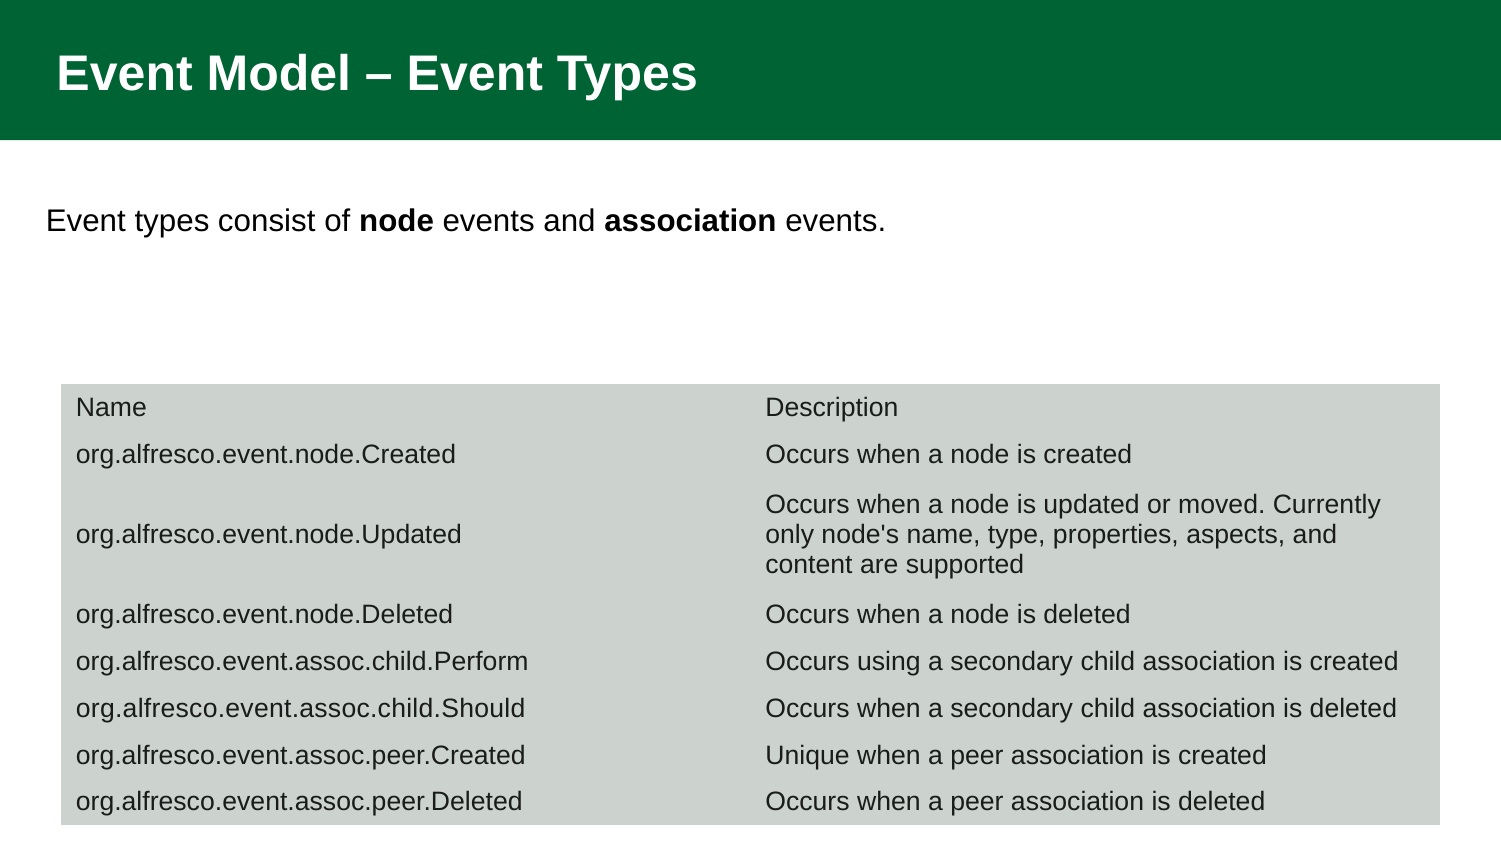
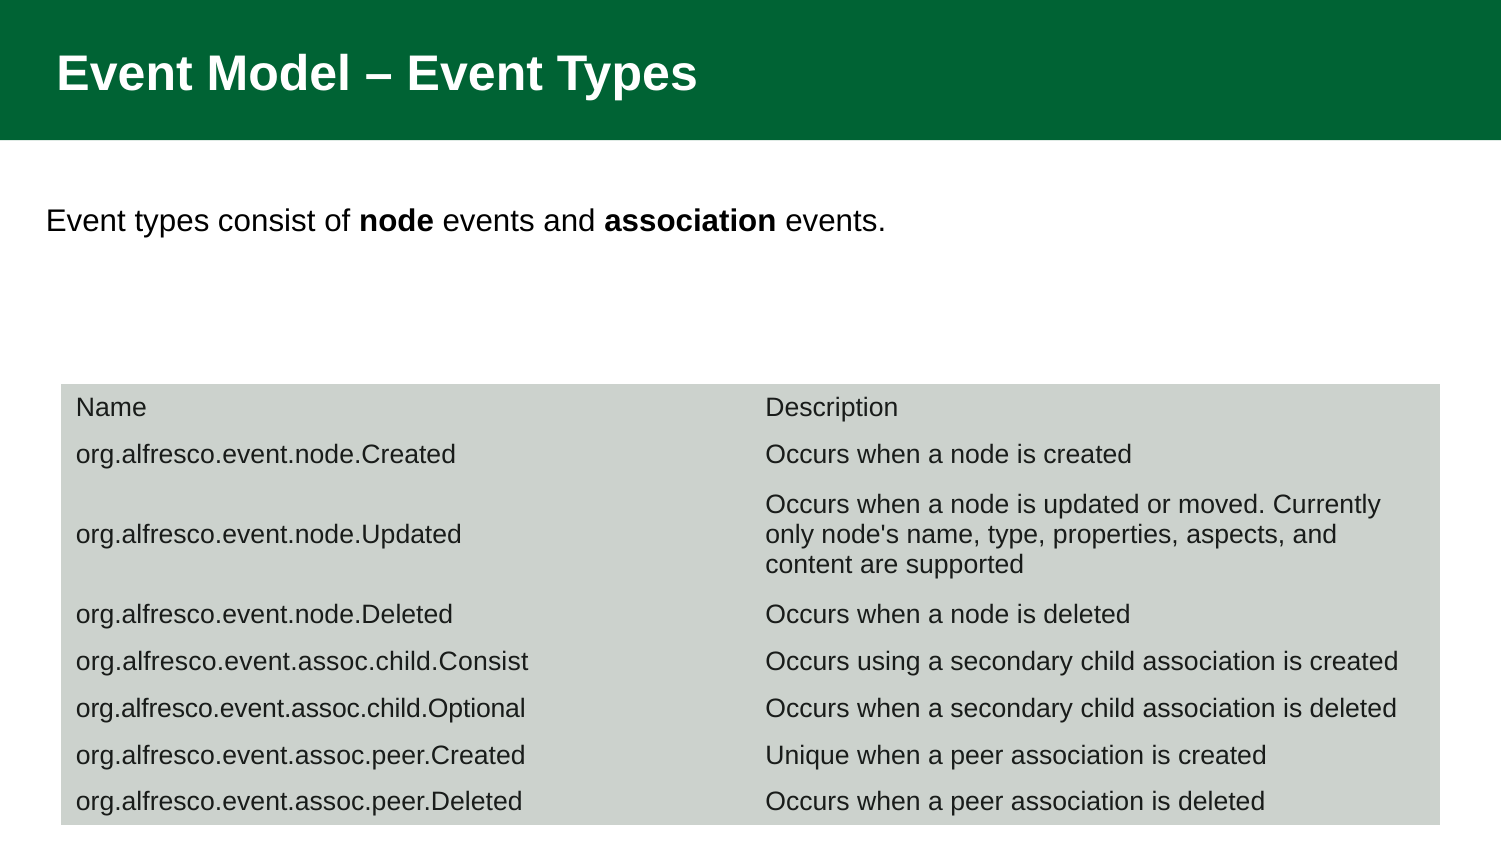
org.alfresco.event.assoc.child.Perform: org.alfresco.event.assoc.child.Perform -> org.alfresco.event.assoc.child.Consist
org.alfresco.event.assoc.child.Should: org.alfresco.event.assoc.child.Should -> org.alfresco.event.assoc.child.Optional
